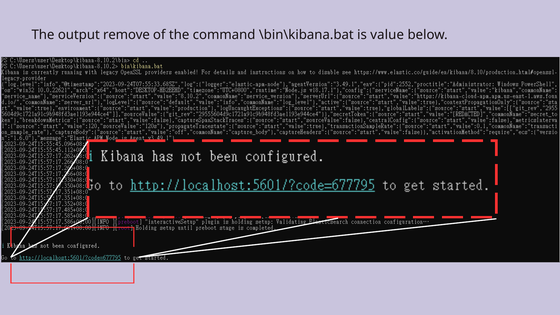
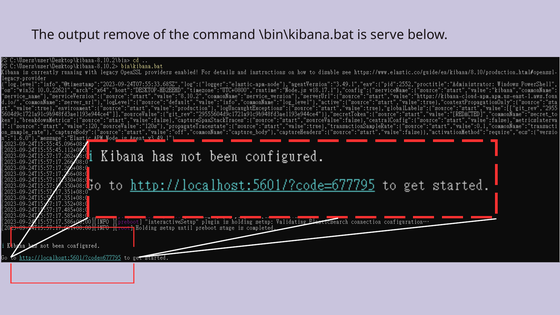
value: value -> serve
